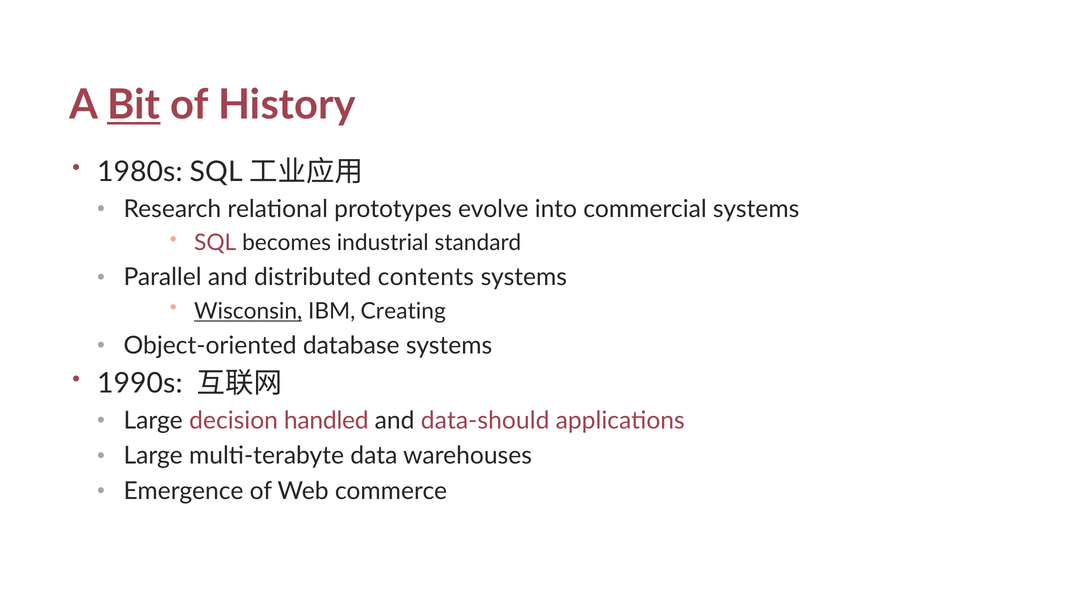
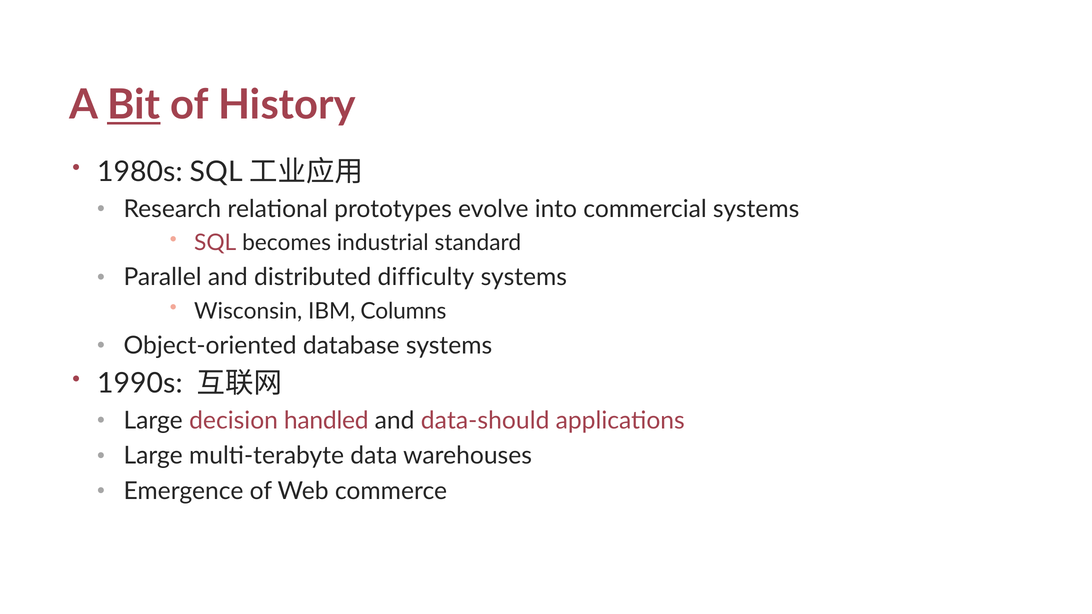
contents: contents -> difficulty
Wisconsin underline: present -> none
Creating: Creating -> Columns
